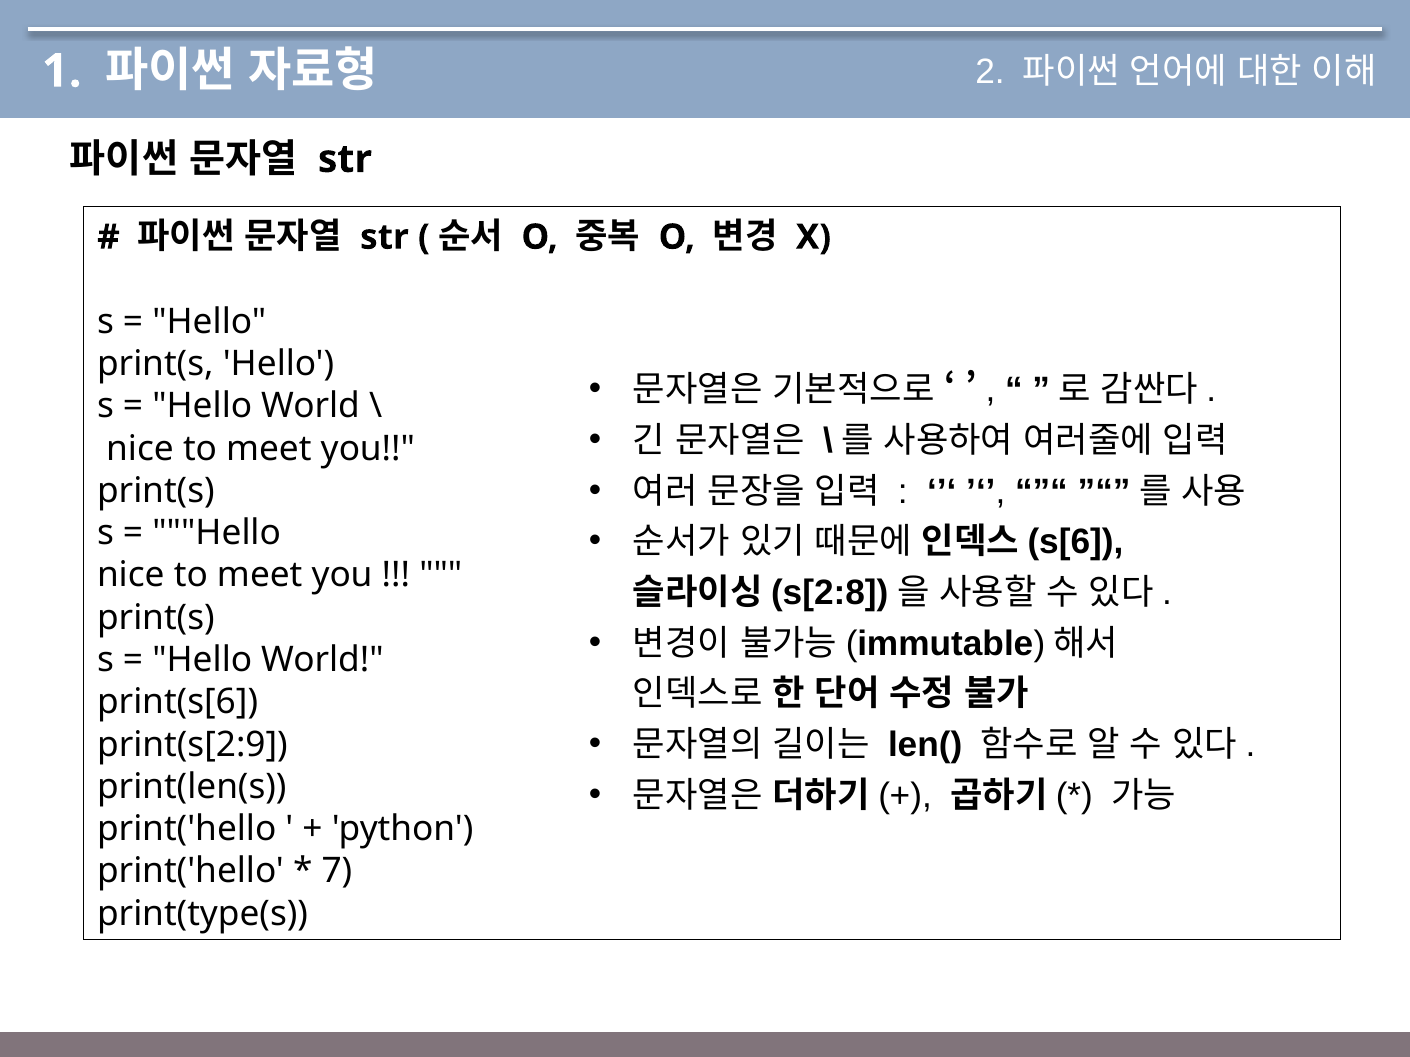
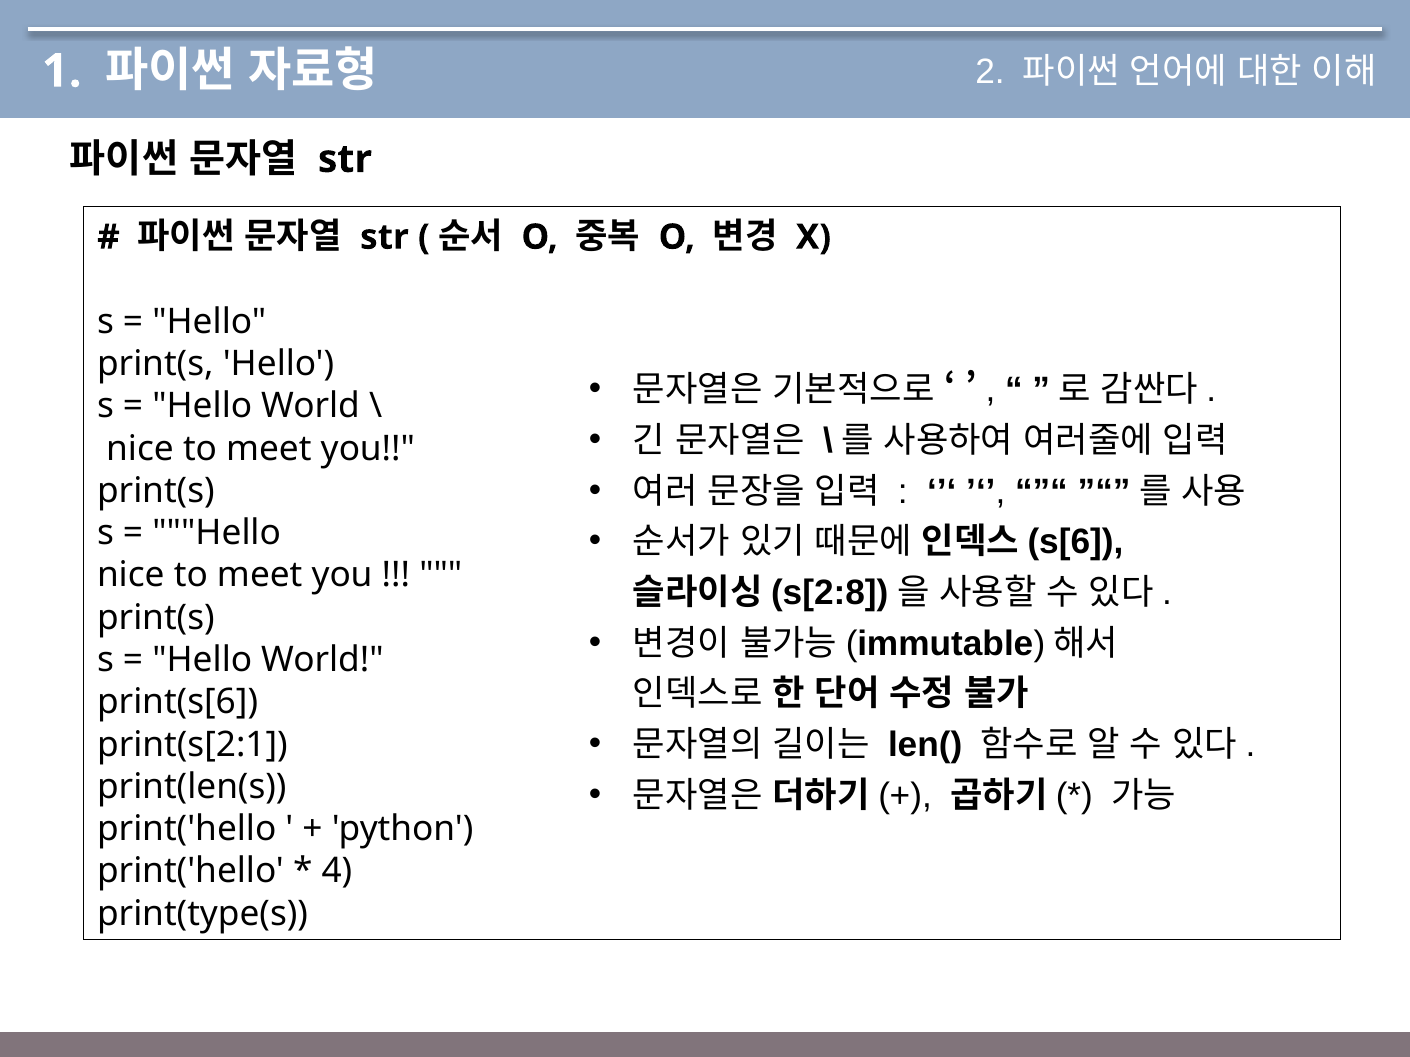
print(s[2:9: print(s[2:9 -> print(s[2:1
7: 7 -> 4
